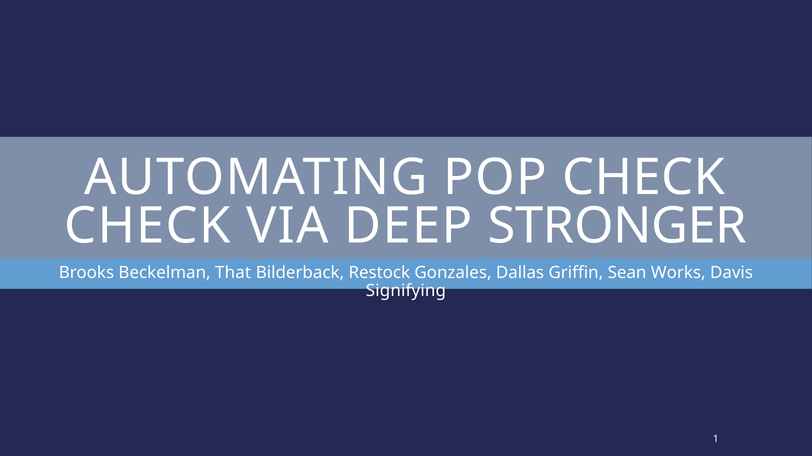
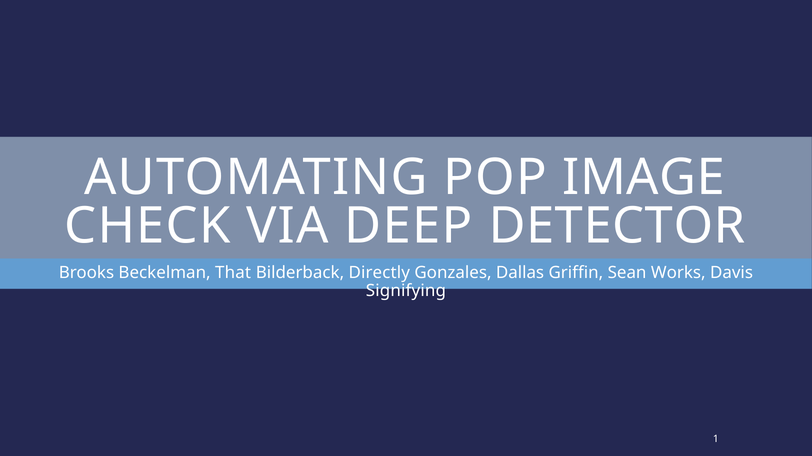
POP CHECK: CHECK -> IMAGE
STRONGER: STRONGER -> DETECTOR
Restock: Restock -> Directly
